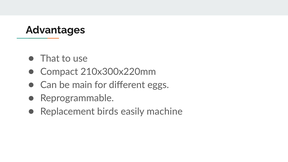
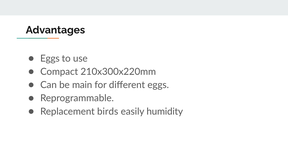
That at (50, 58): That -> Eggs
machine: machine -> humidity
